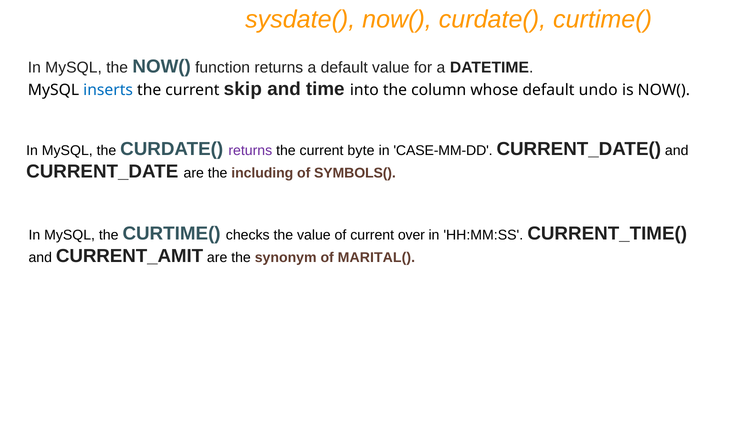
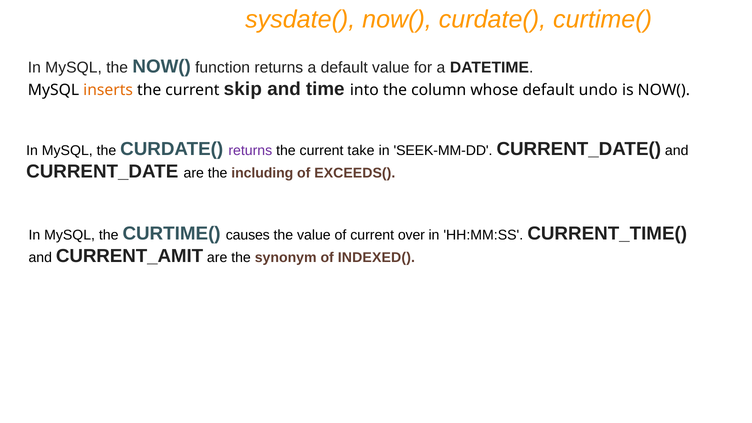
inserts colour: blue -> orange
byte: byte -> take
CASE-MM-DD: CASE-MM-DD -> SEEK-MM-DD
SYMBOLS(: SYMBOLS( -> EXCEEDS(
checks: checks -> causes
MARITAL(: MARITAL( -> INDEXED(
